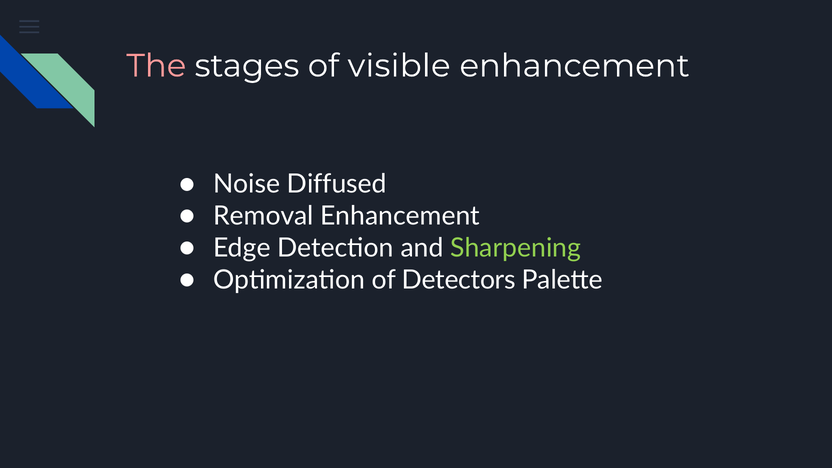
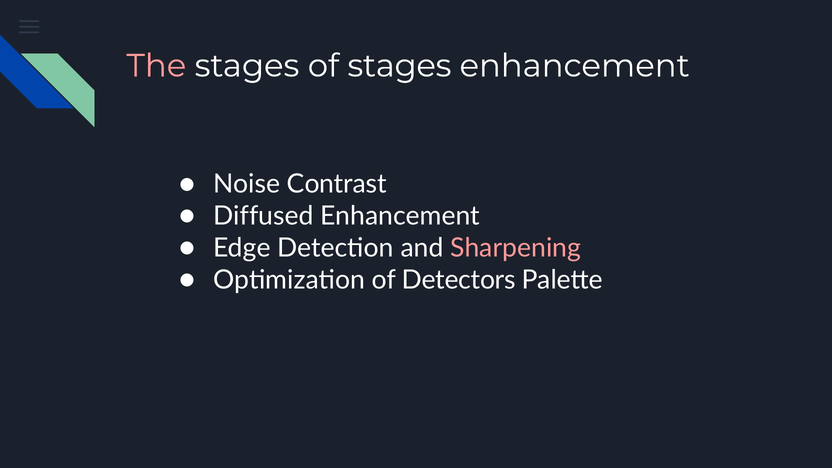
of visible: visible -> stages
Diffused: Diffused -> Contrast
Removal: Removal -> Diffused
Sharpening colour: light green -> pink
